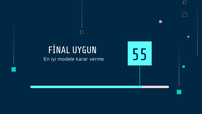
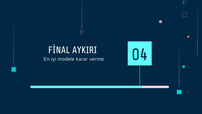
UYGUN: UYGUN -> AYKIRI
55: 55 -> 04
